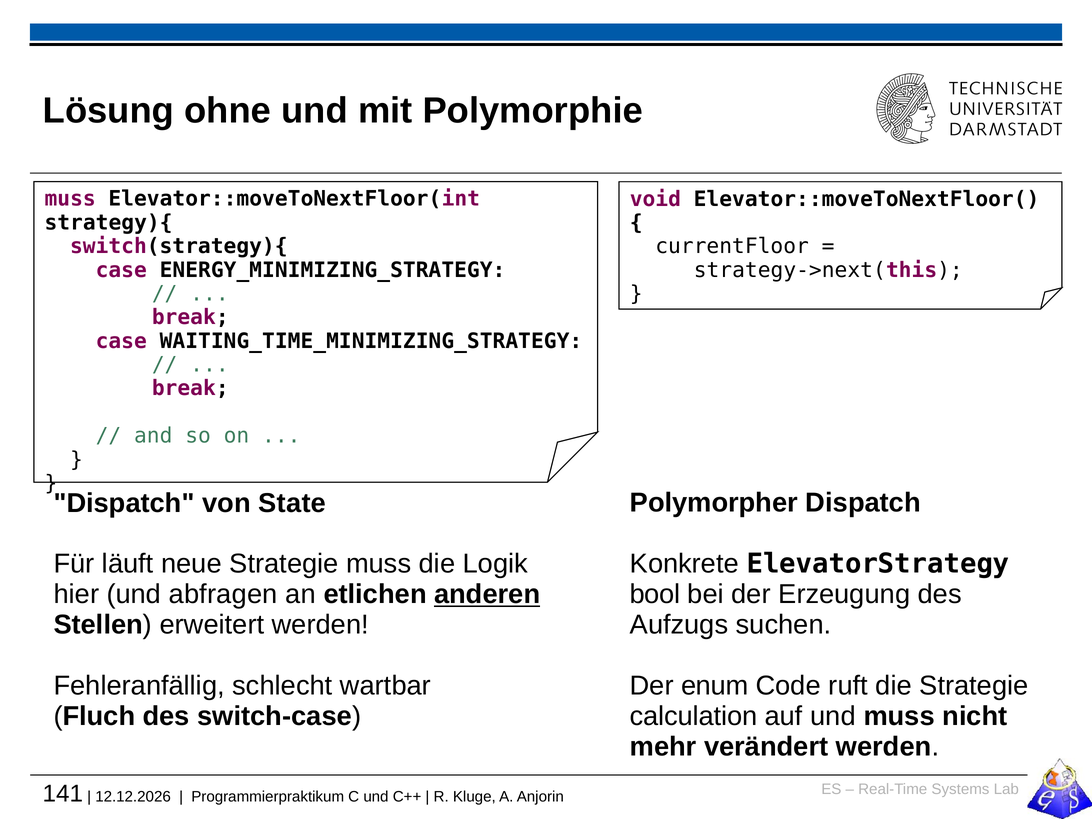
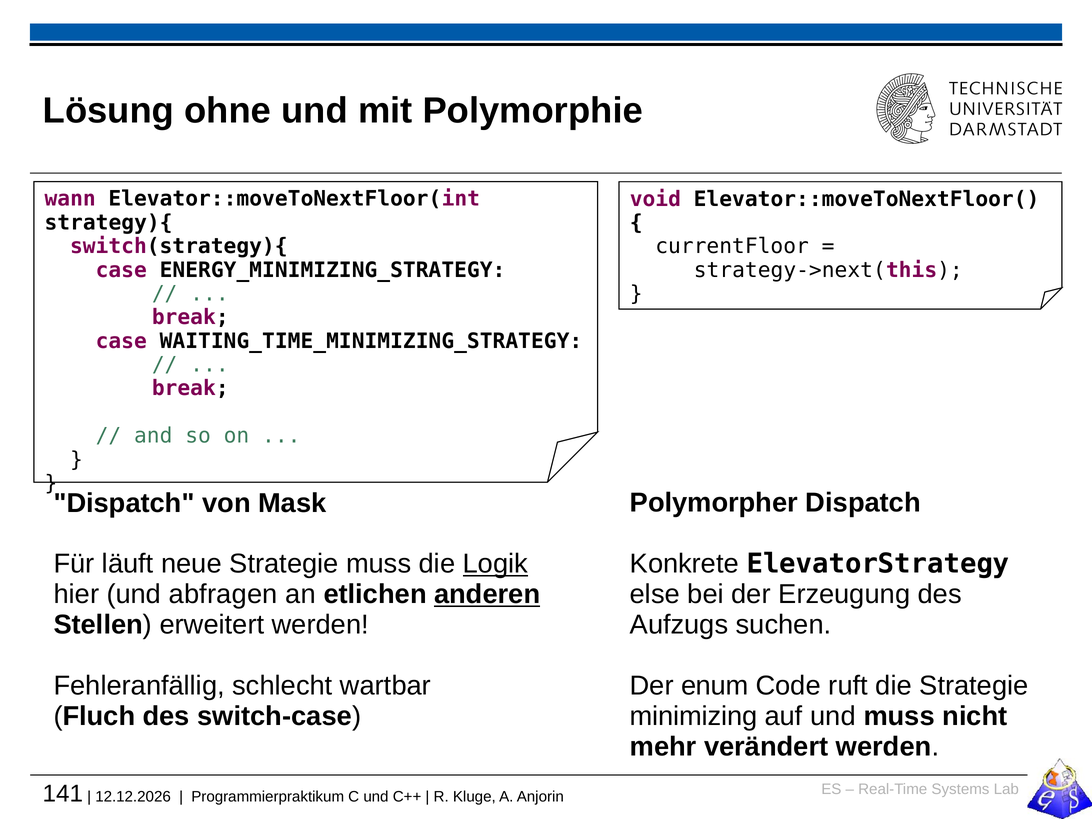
muss at (70, 199): muss -> wann
State: State -> Mask
Logik underline: none -> present
bool: bool -> else
calculation: calculation -> minimizing
